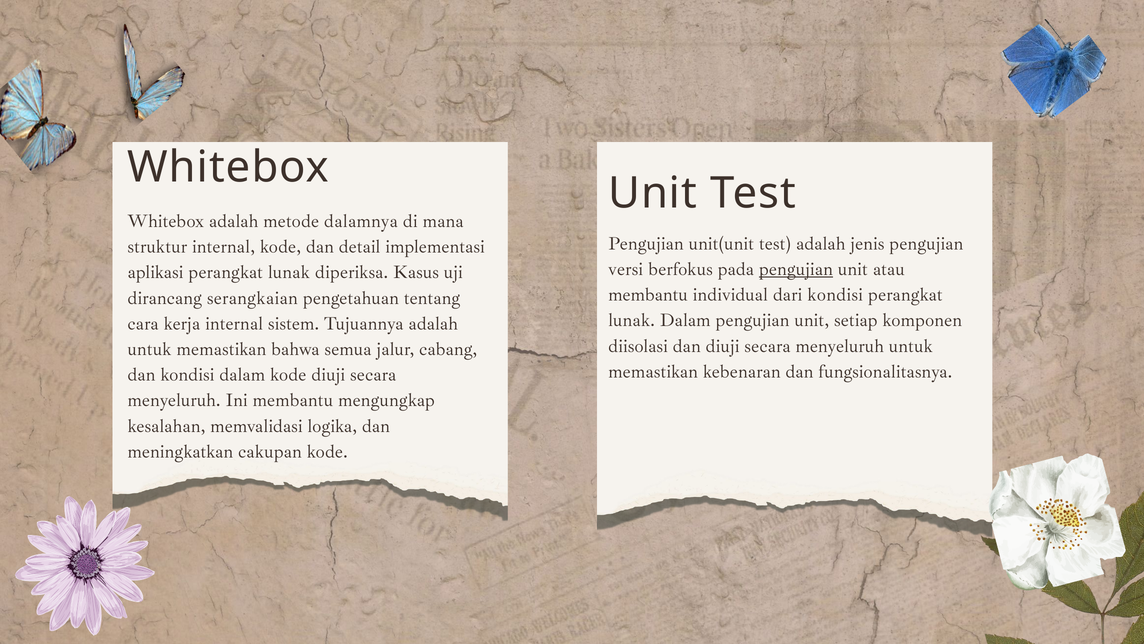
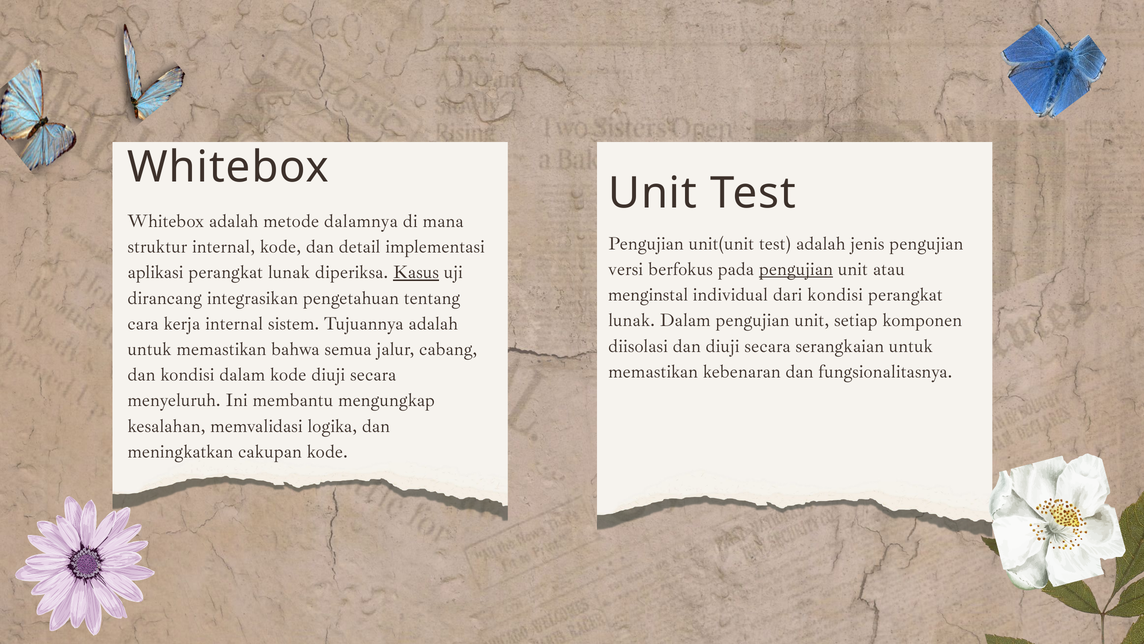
Kasus underline: none -> present
membantu at (648, 295): membantu -> menginstal
serangkaian: serangkaian -> integrasikan
dan diuji secara menyeluruh: menyeluruh -> serangkaian
